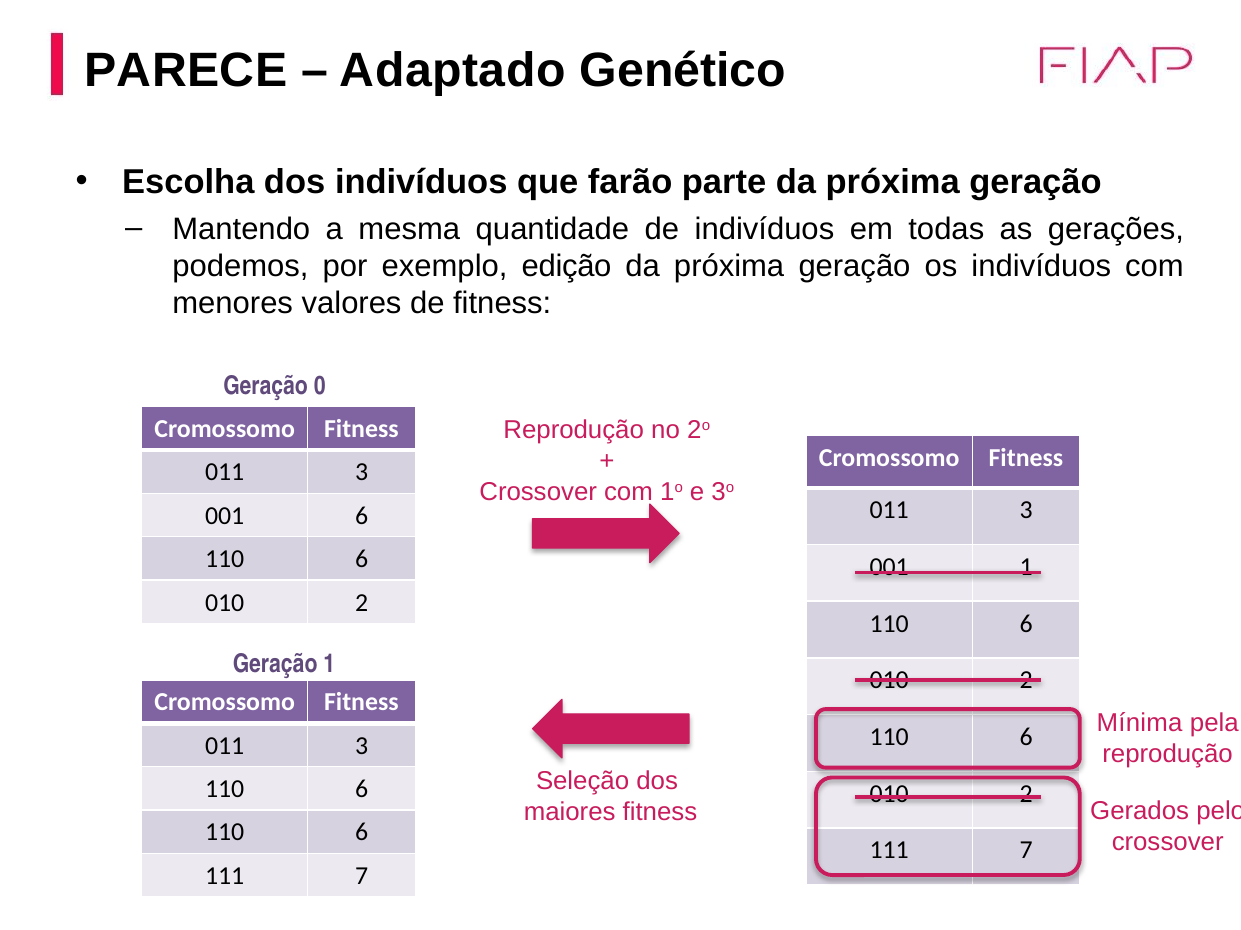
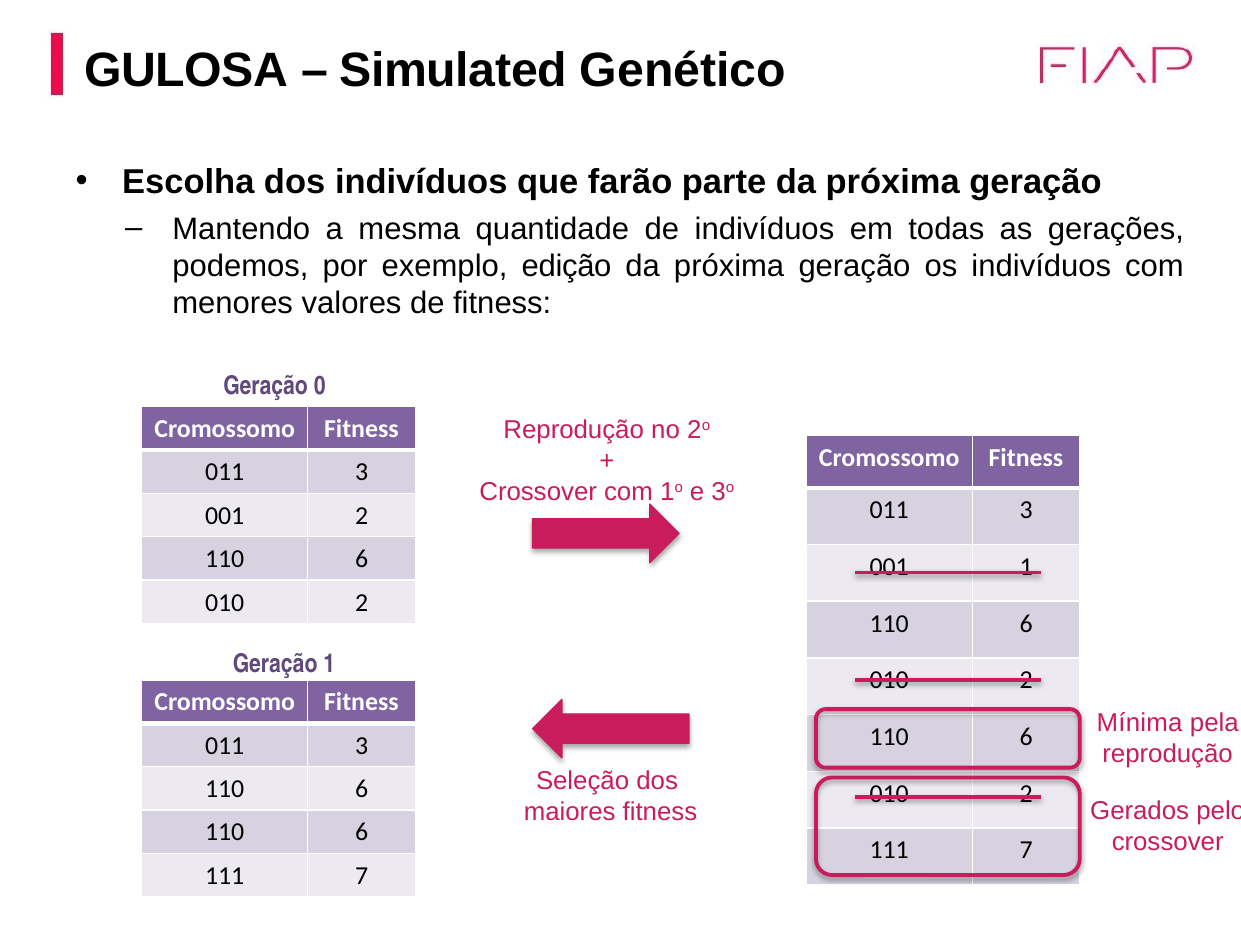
PARECE: PARECE -> GULOSA
Adaptado: Adaptado -> Simulated
001 6: 6 -> 2
